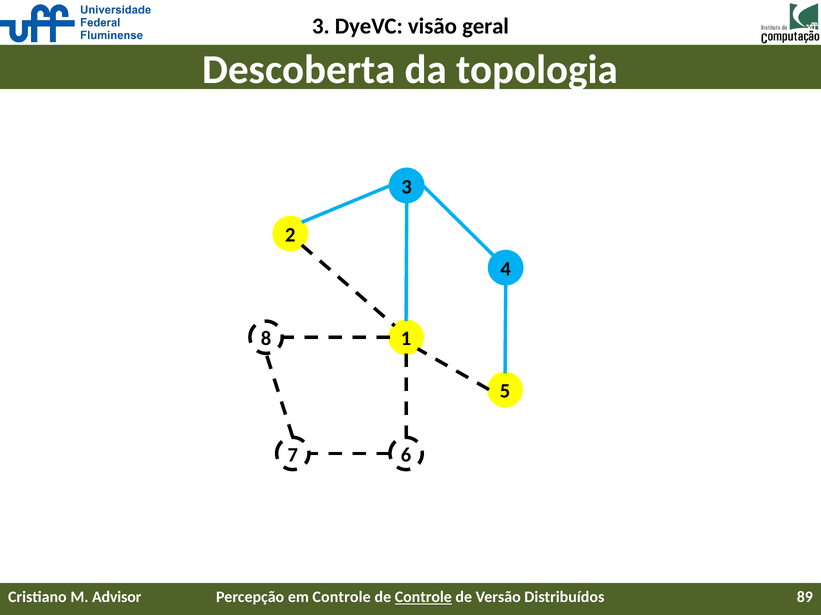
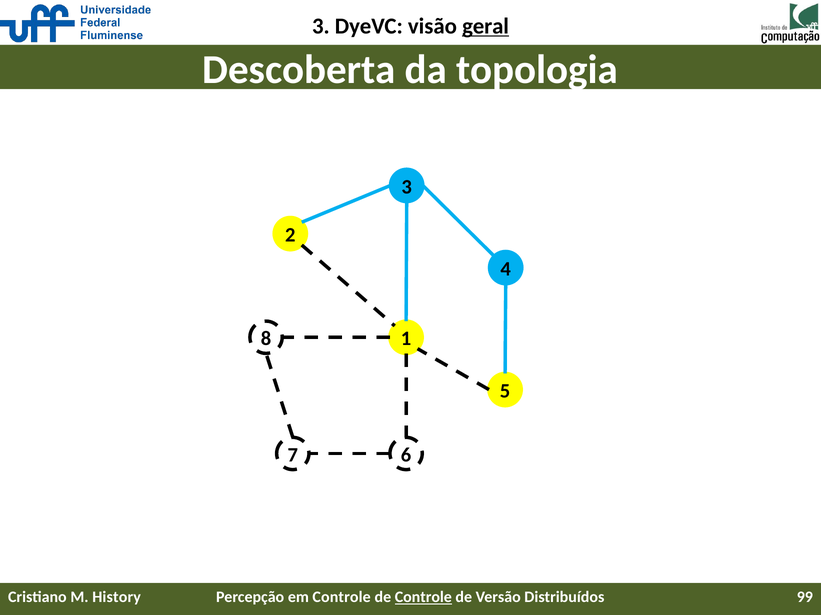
geral underline: none -> present
Advisor: Advisor -> History
89: 89 -> 99
